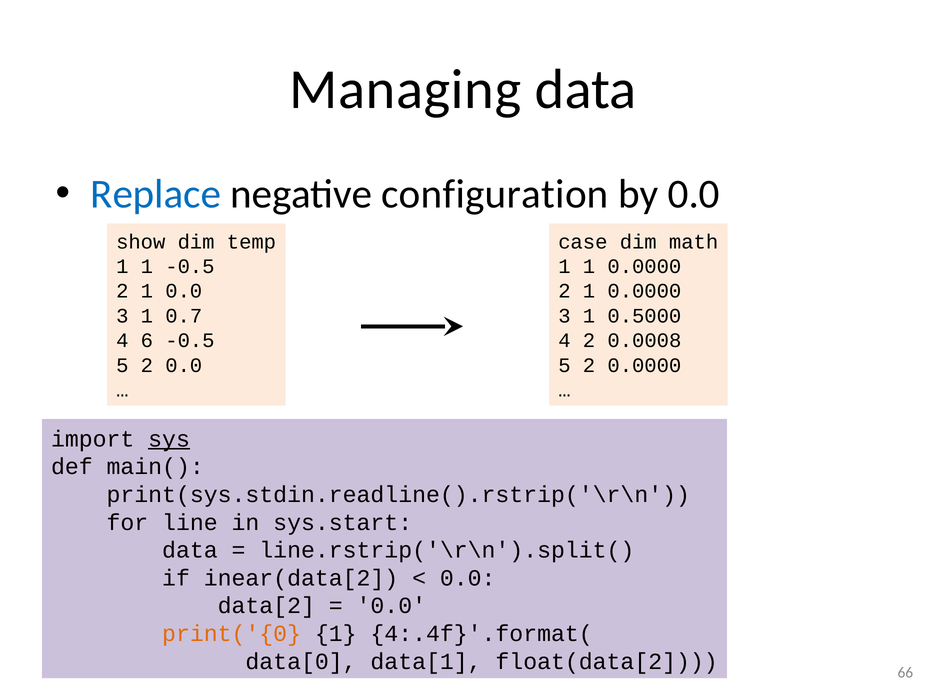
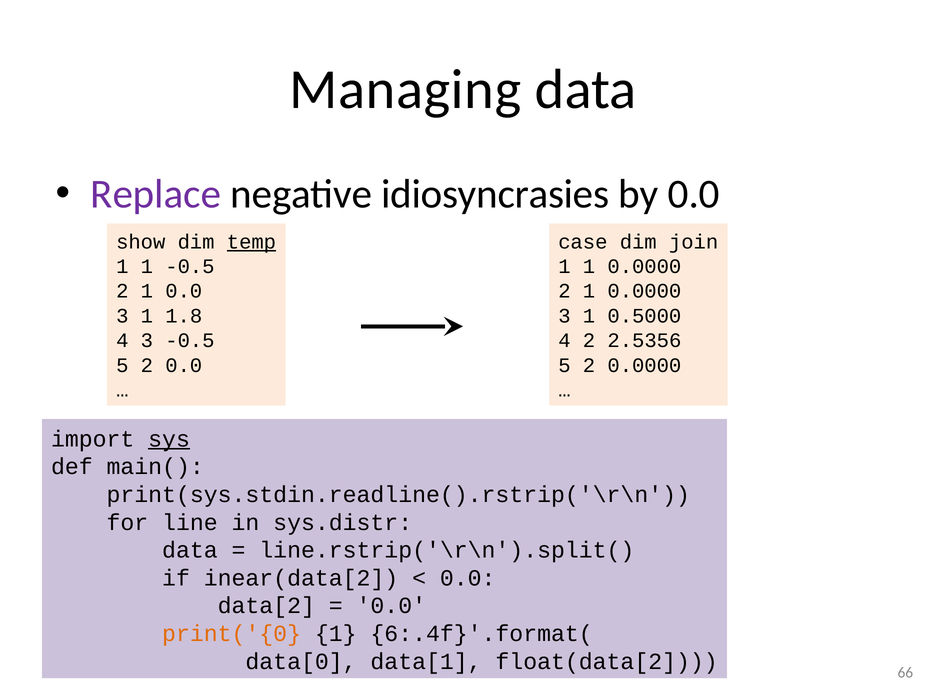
Replace colour: blue -> purple
configuration: configuration -> idiosyncrasies
temp underline: none -> present
math: math -> join
0.7: 0.7 -> 1.8
4 6: 6 -> 3
0.0008: 0.0008 -> 2.5356
sys.start: sys.start -> sys.distr
4:.4f}'.format(: 4:.4f}'.format( -> 6:.4f}'.format(
